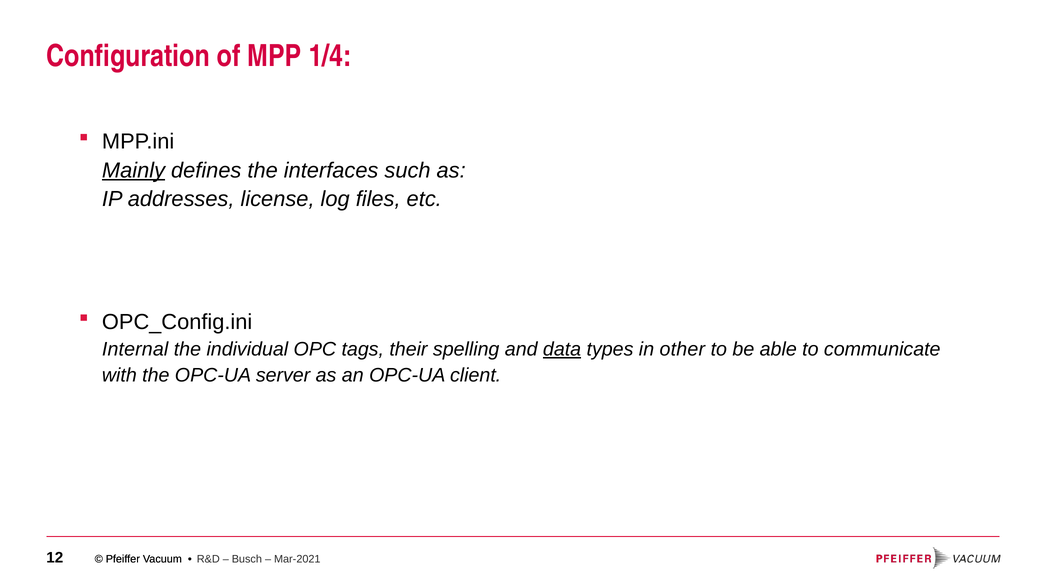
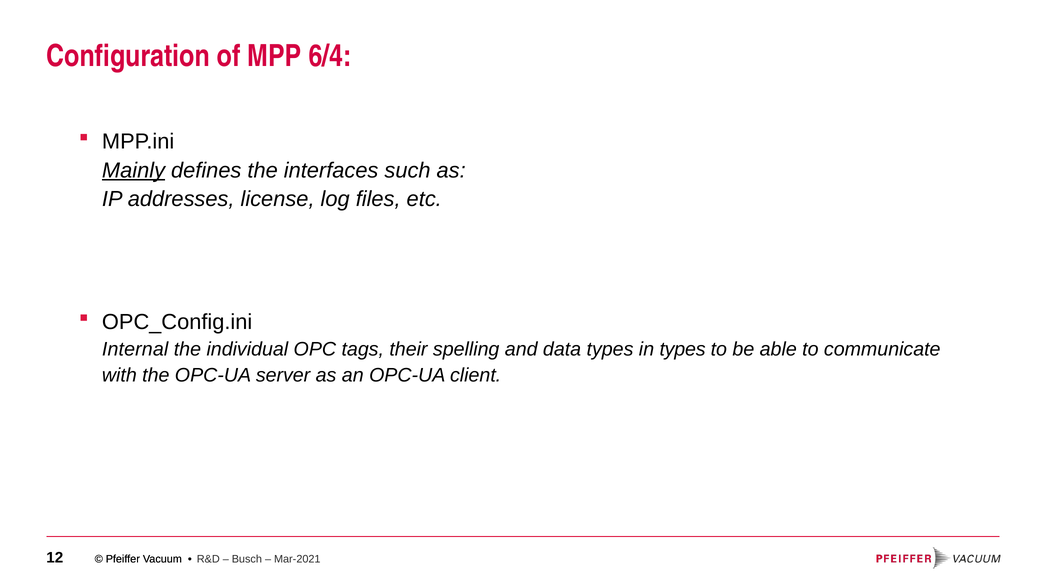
1/4: 1/4 -> 6/4
data underline: present -> none
in other: other -> types
